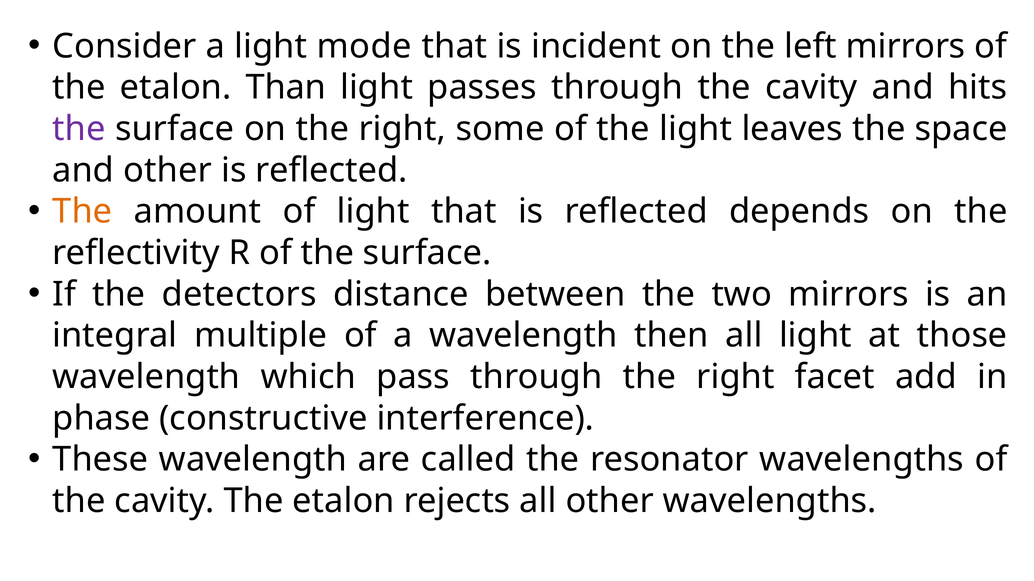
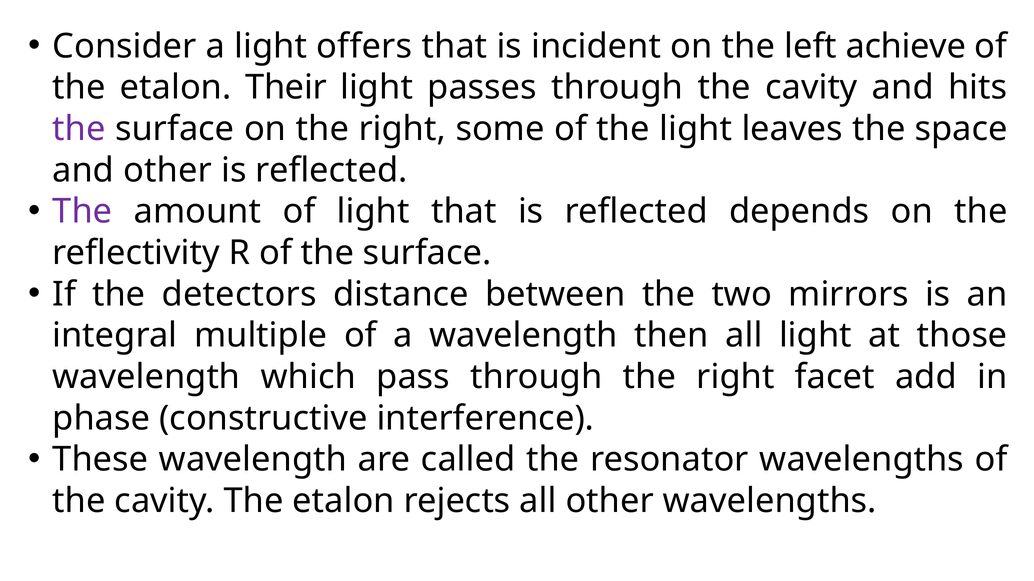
mode: mode -> offers
left mirrors: mirrors -> achieve
Than: Than -> Their
The at (82, 212) colour: orange -> purple
